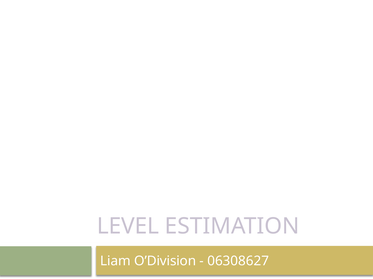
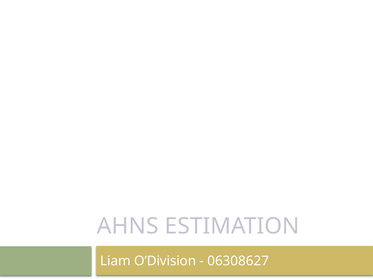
LEVEL: LEVEL -> AHNS
